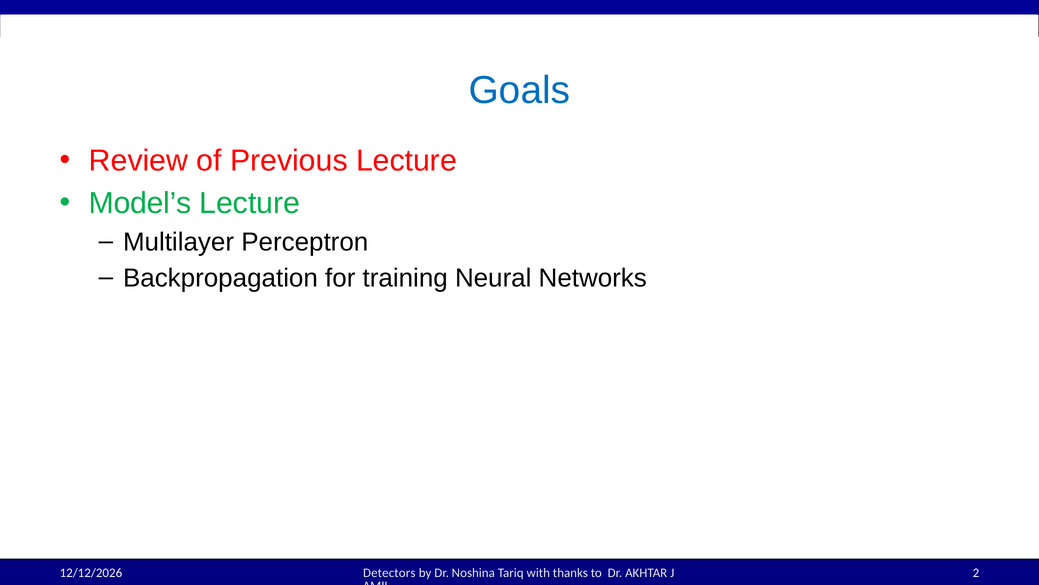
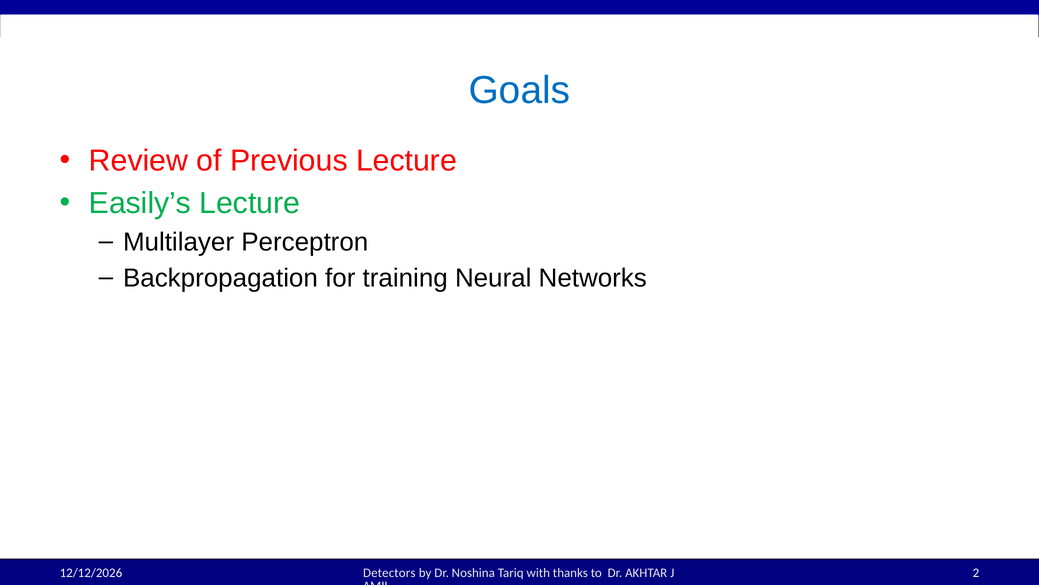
Model’s: Model’s -> Easily’s
